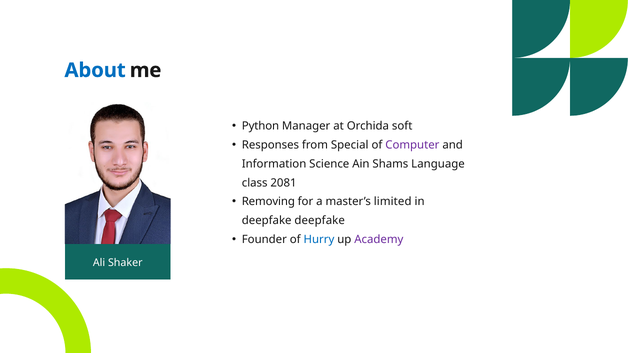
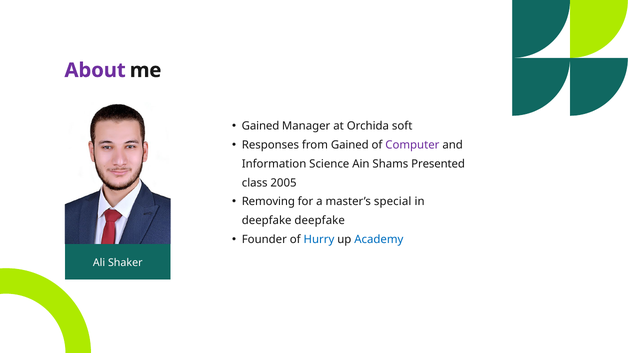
About colour: blue -> purple
Python at (260, 126): Python -> Gained
from Special: Special -> Gained
Language: Language -> Presented
2081: 2081 -> 2005
limited: limited -> special
Academy colour: purple -> blue
